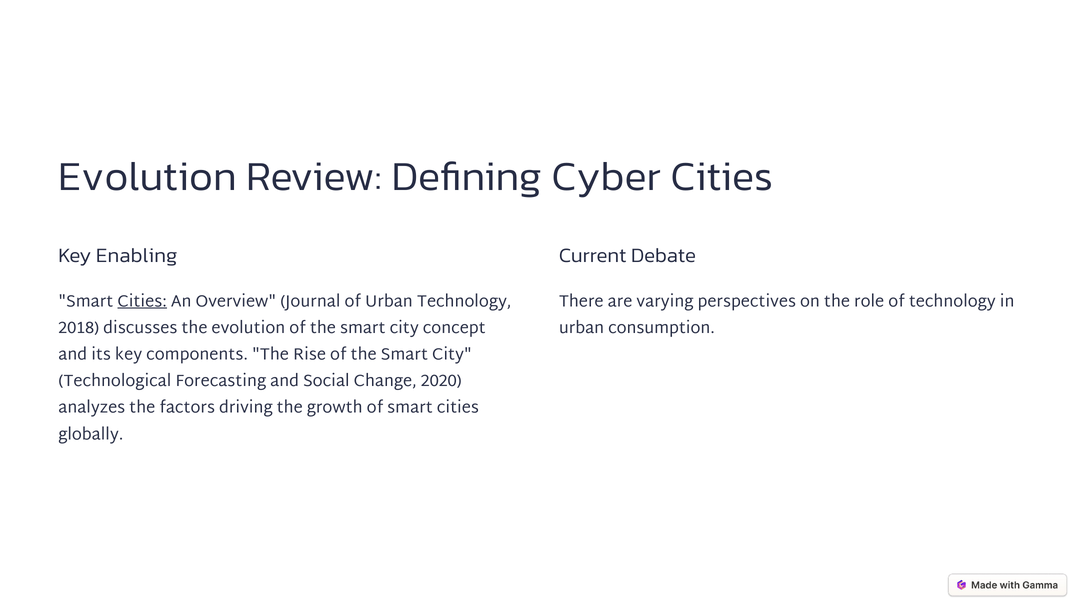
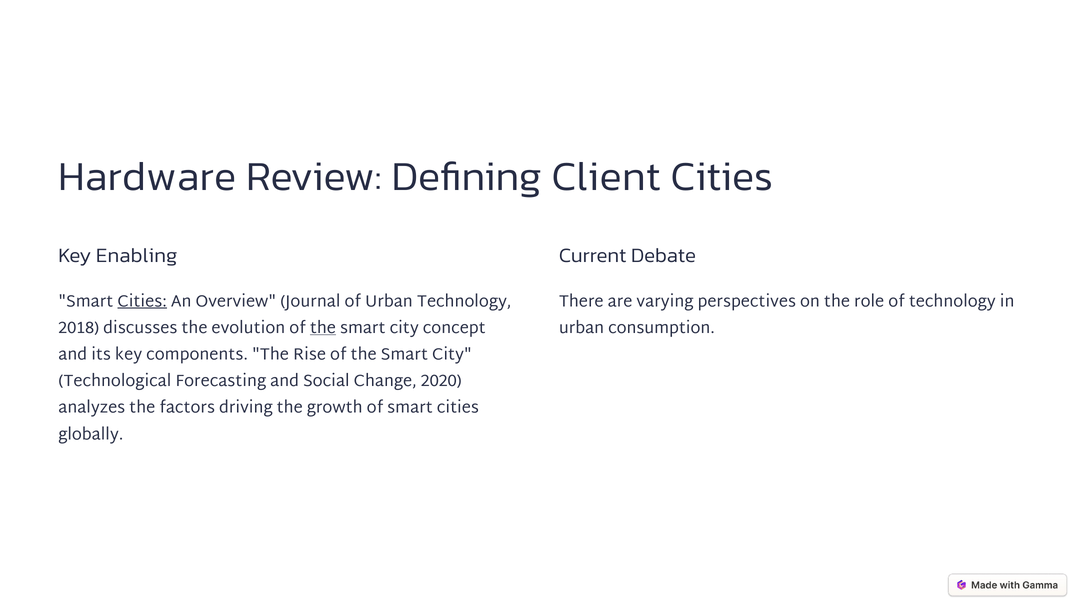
Evolution at (148, 177): Evolution -> Hardware
Cyber: Cyber -> Client
the at (323, 328) underline: none -> present
